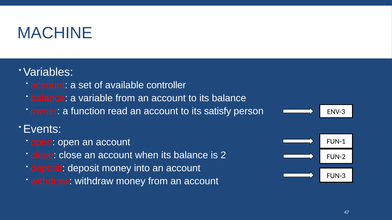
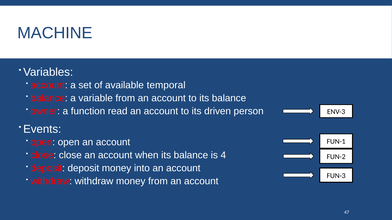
controller: controller -> temporal
satisfy: satisfy -> driven
2: 2 -> 4
